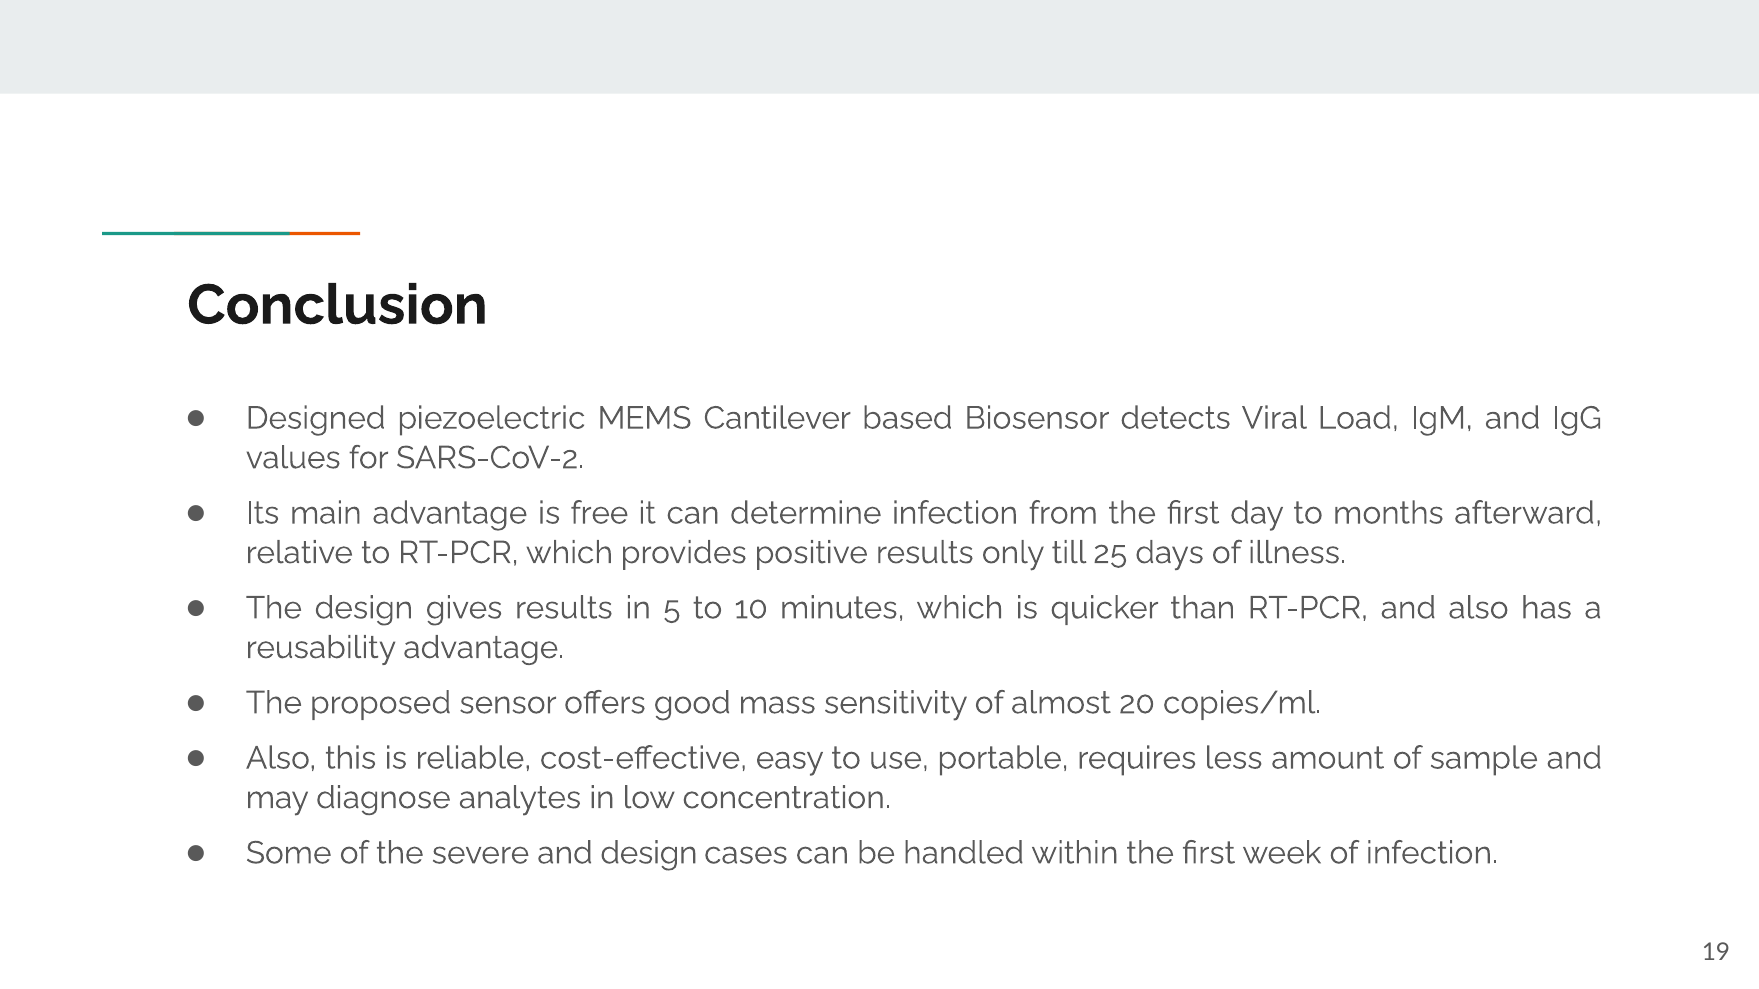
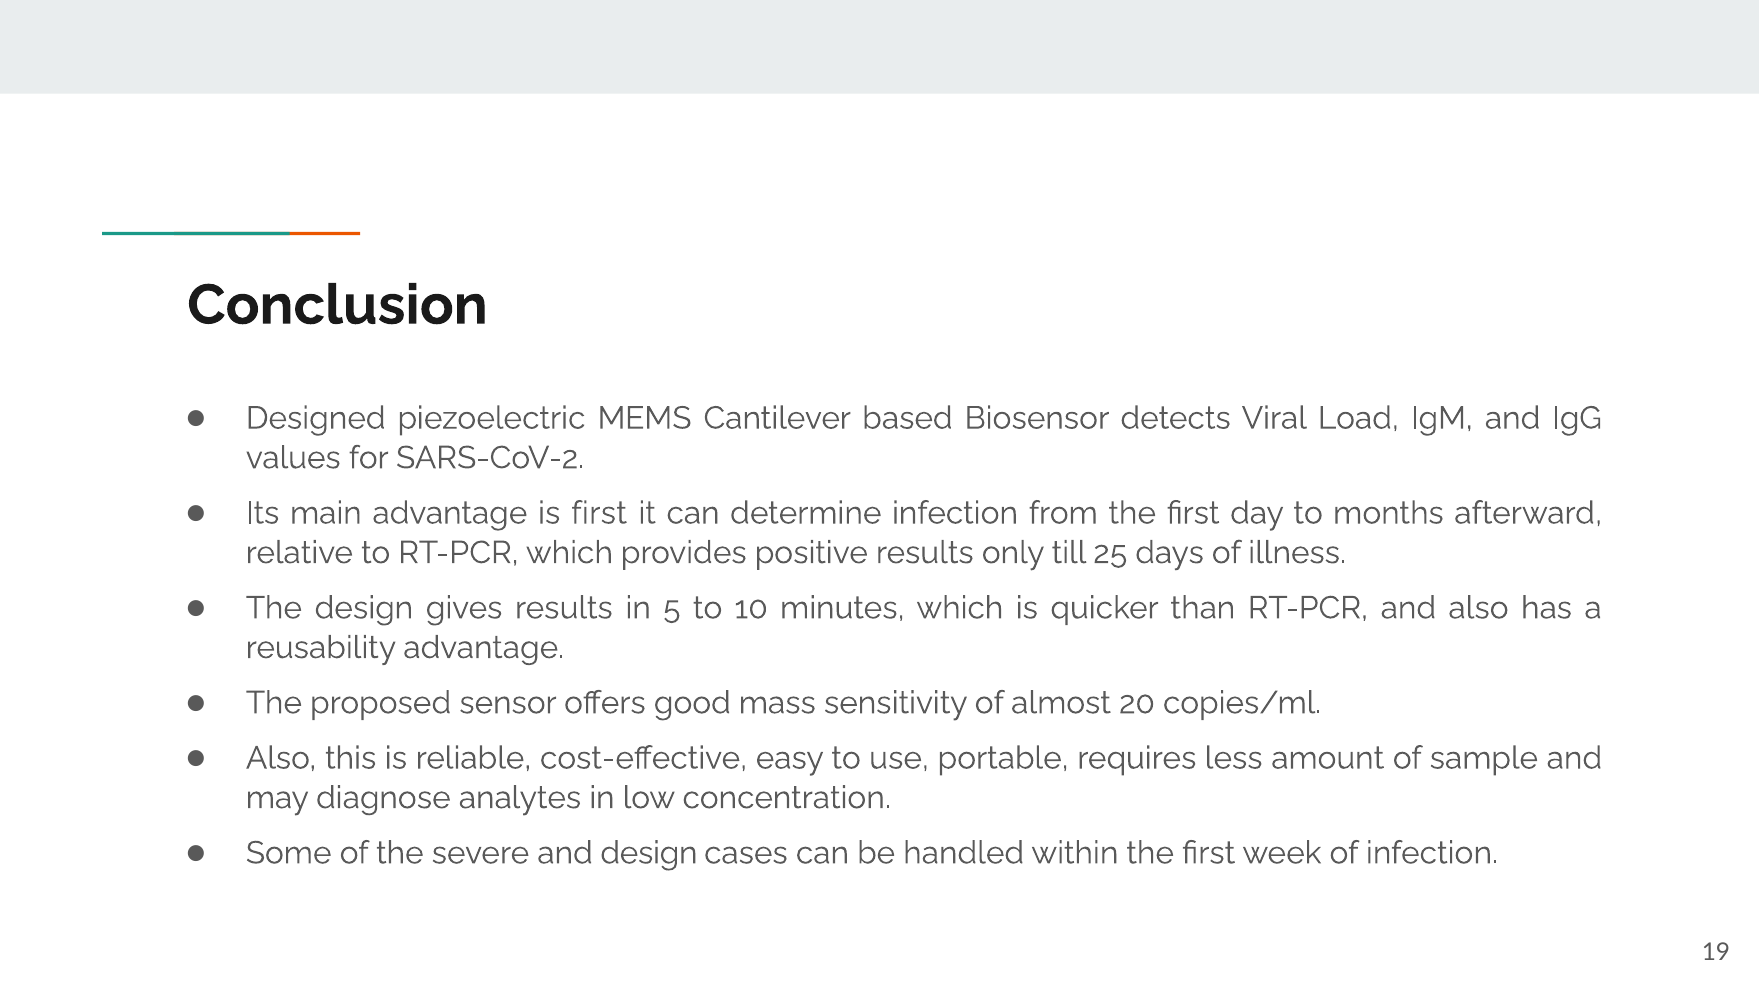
is free: free -> first
